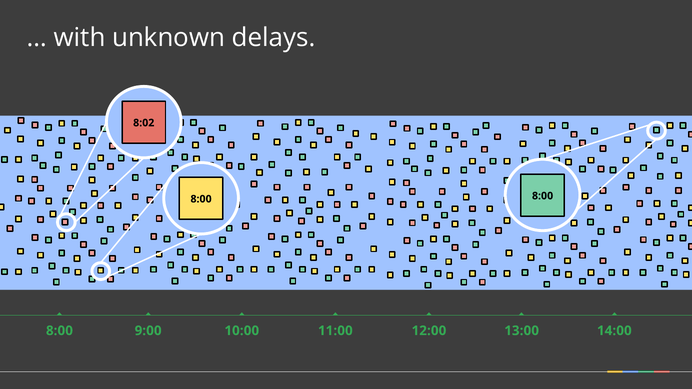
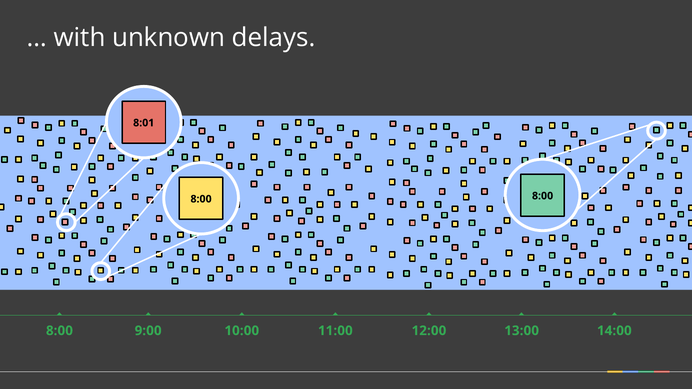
8:02: 8:02 -> 8:01
